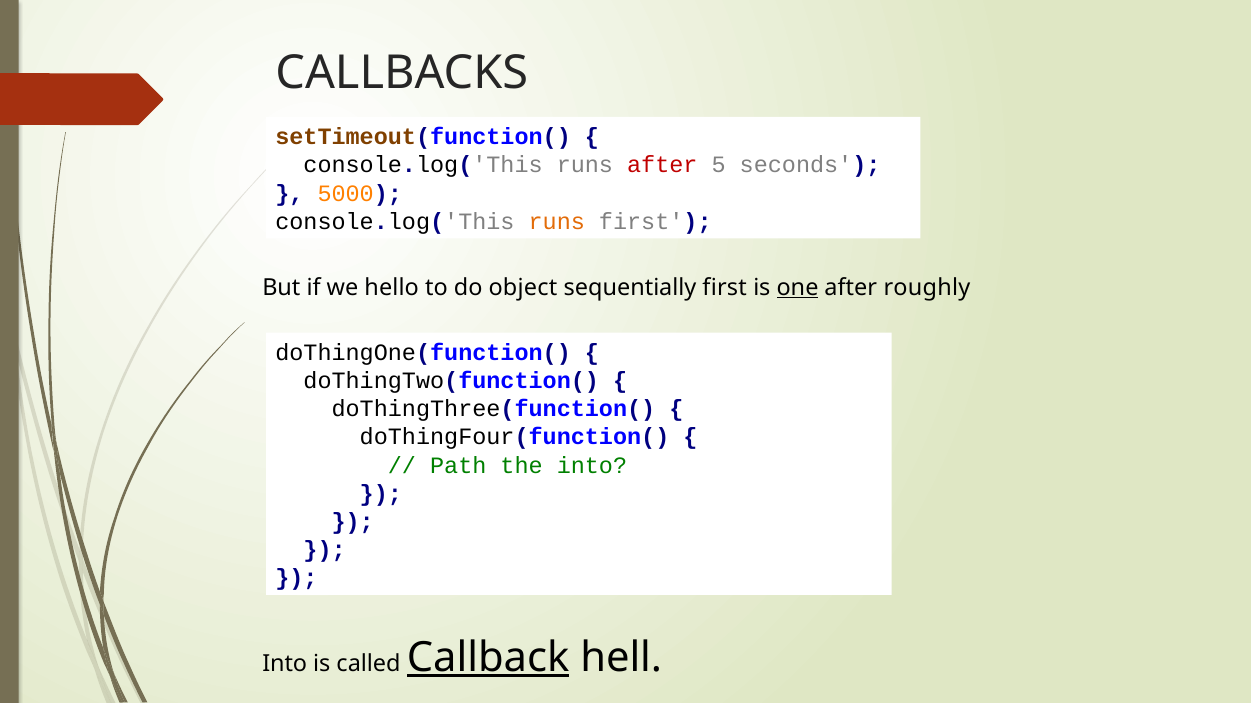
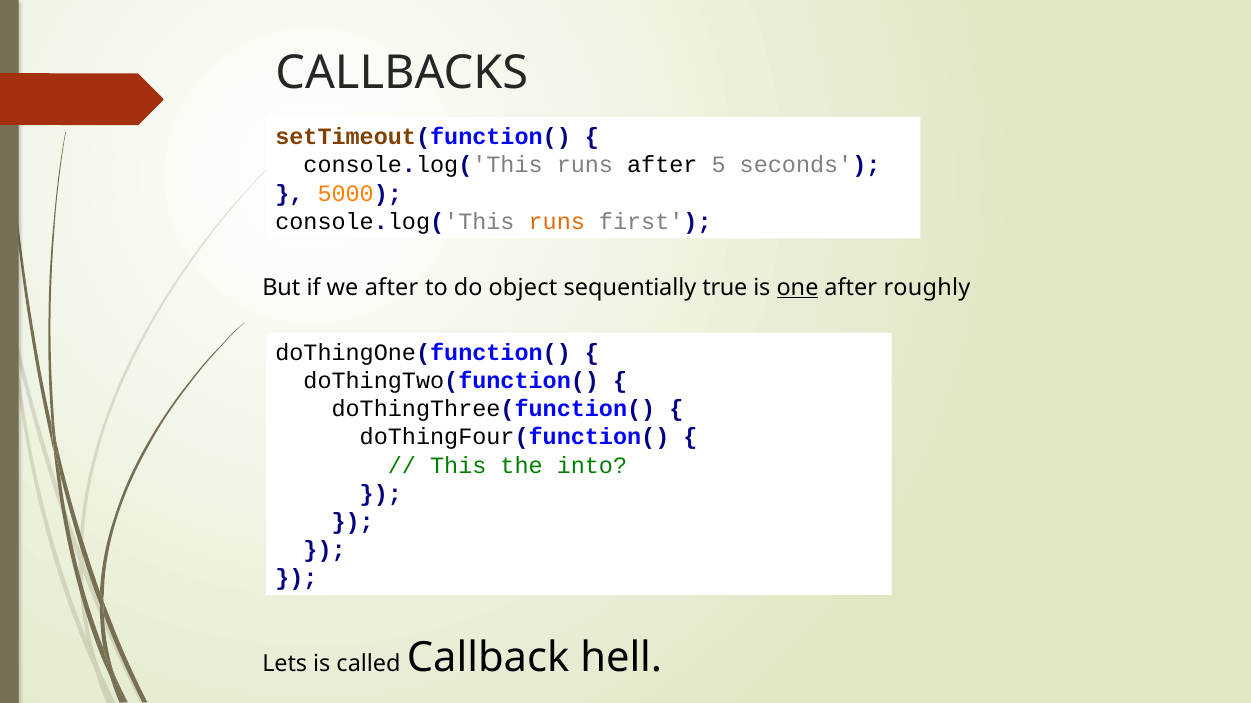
after at (662, 165) colour: red -> black
we hello: hello -> after
sequentially first: first -> true
Path: Path -> This
Into at (285, 664): Into -> Lets
Callback underline: present -> none
